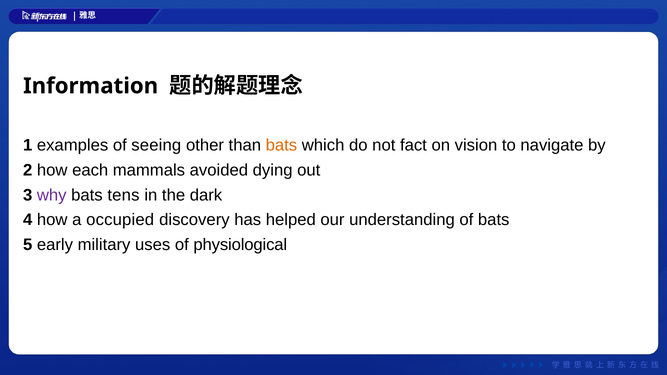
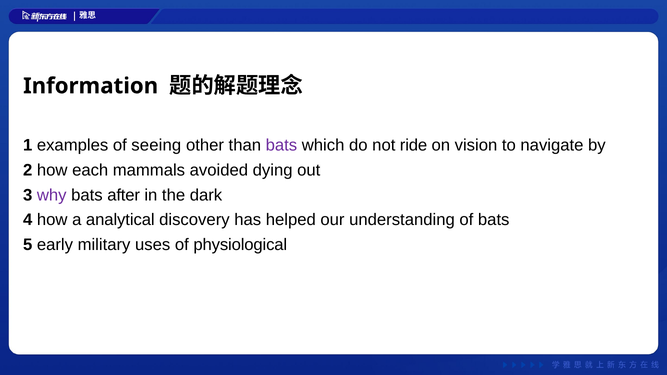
bats at (281, 145) colour: orange -> purple
fact: fact -> ride
tens: tens -> after
occupied: occupied -> analytical
